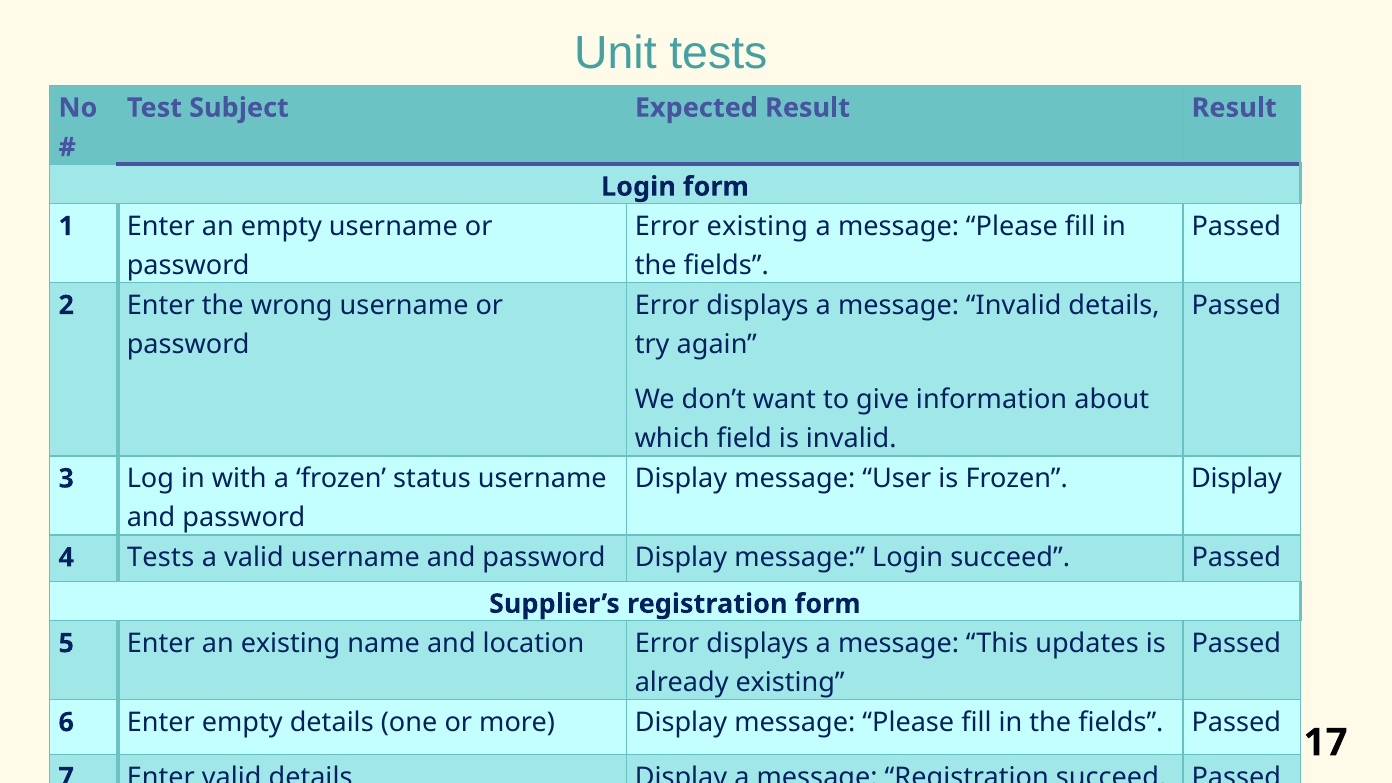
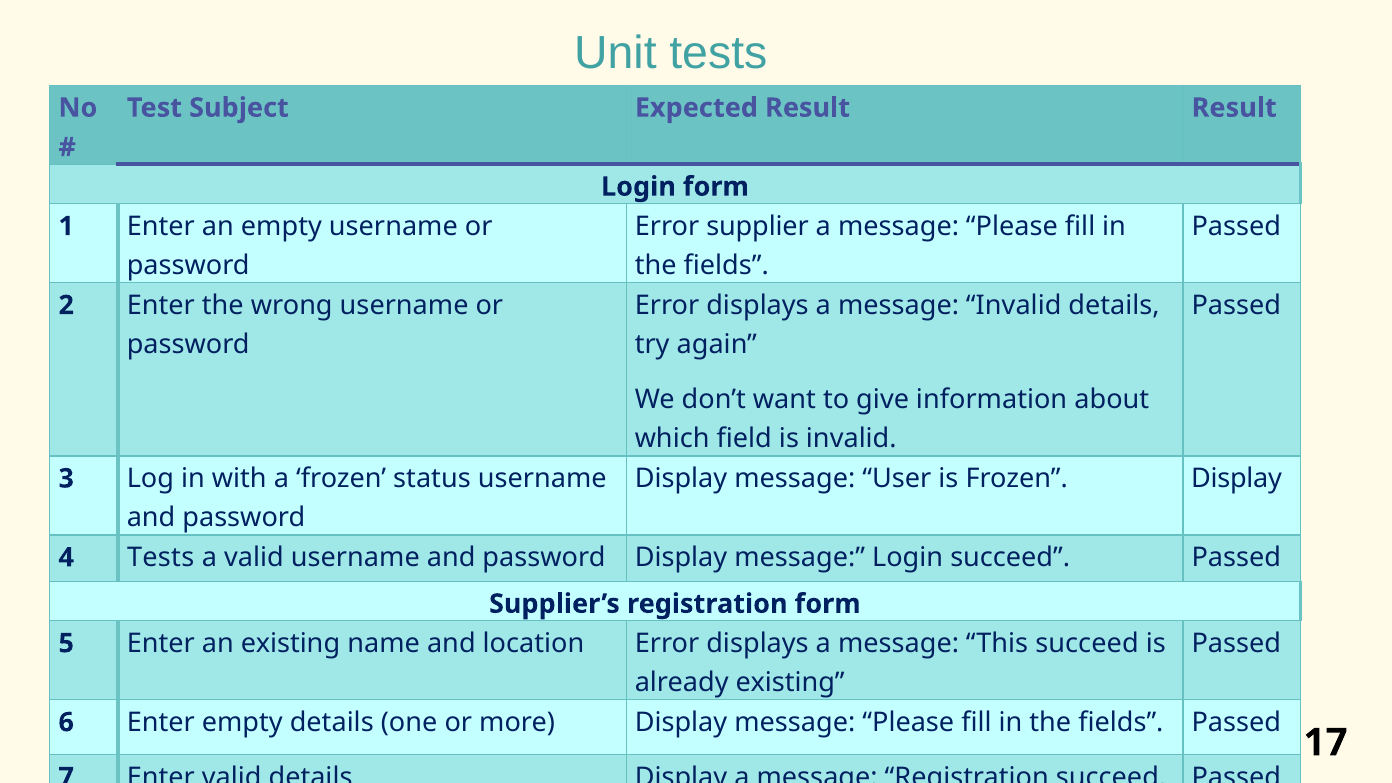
Error existing: existing -> supplier
This updates: updates -> succeed
